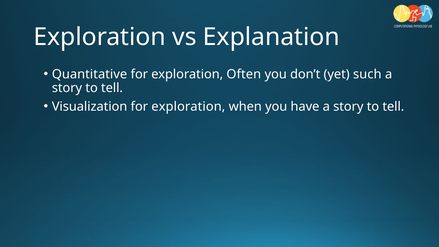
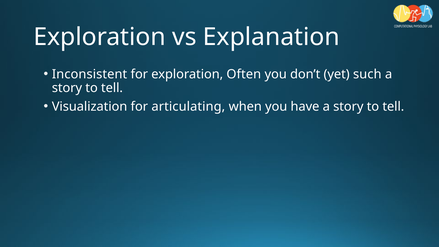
Quantitative: Quantitative -> Inconsistent
Visualization for exploration: exploration -> articulating
